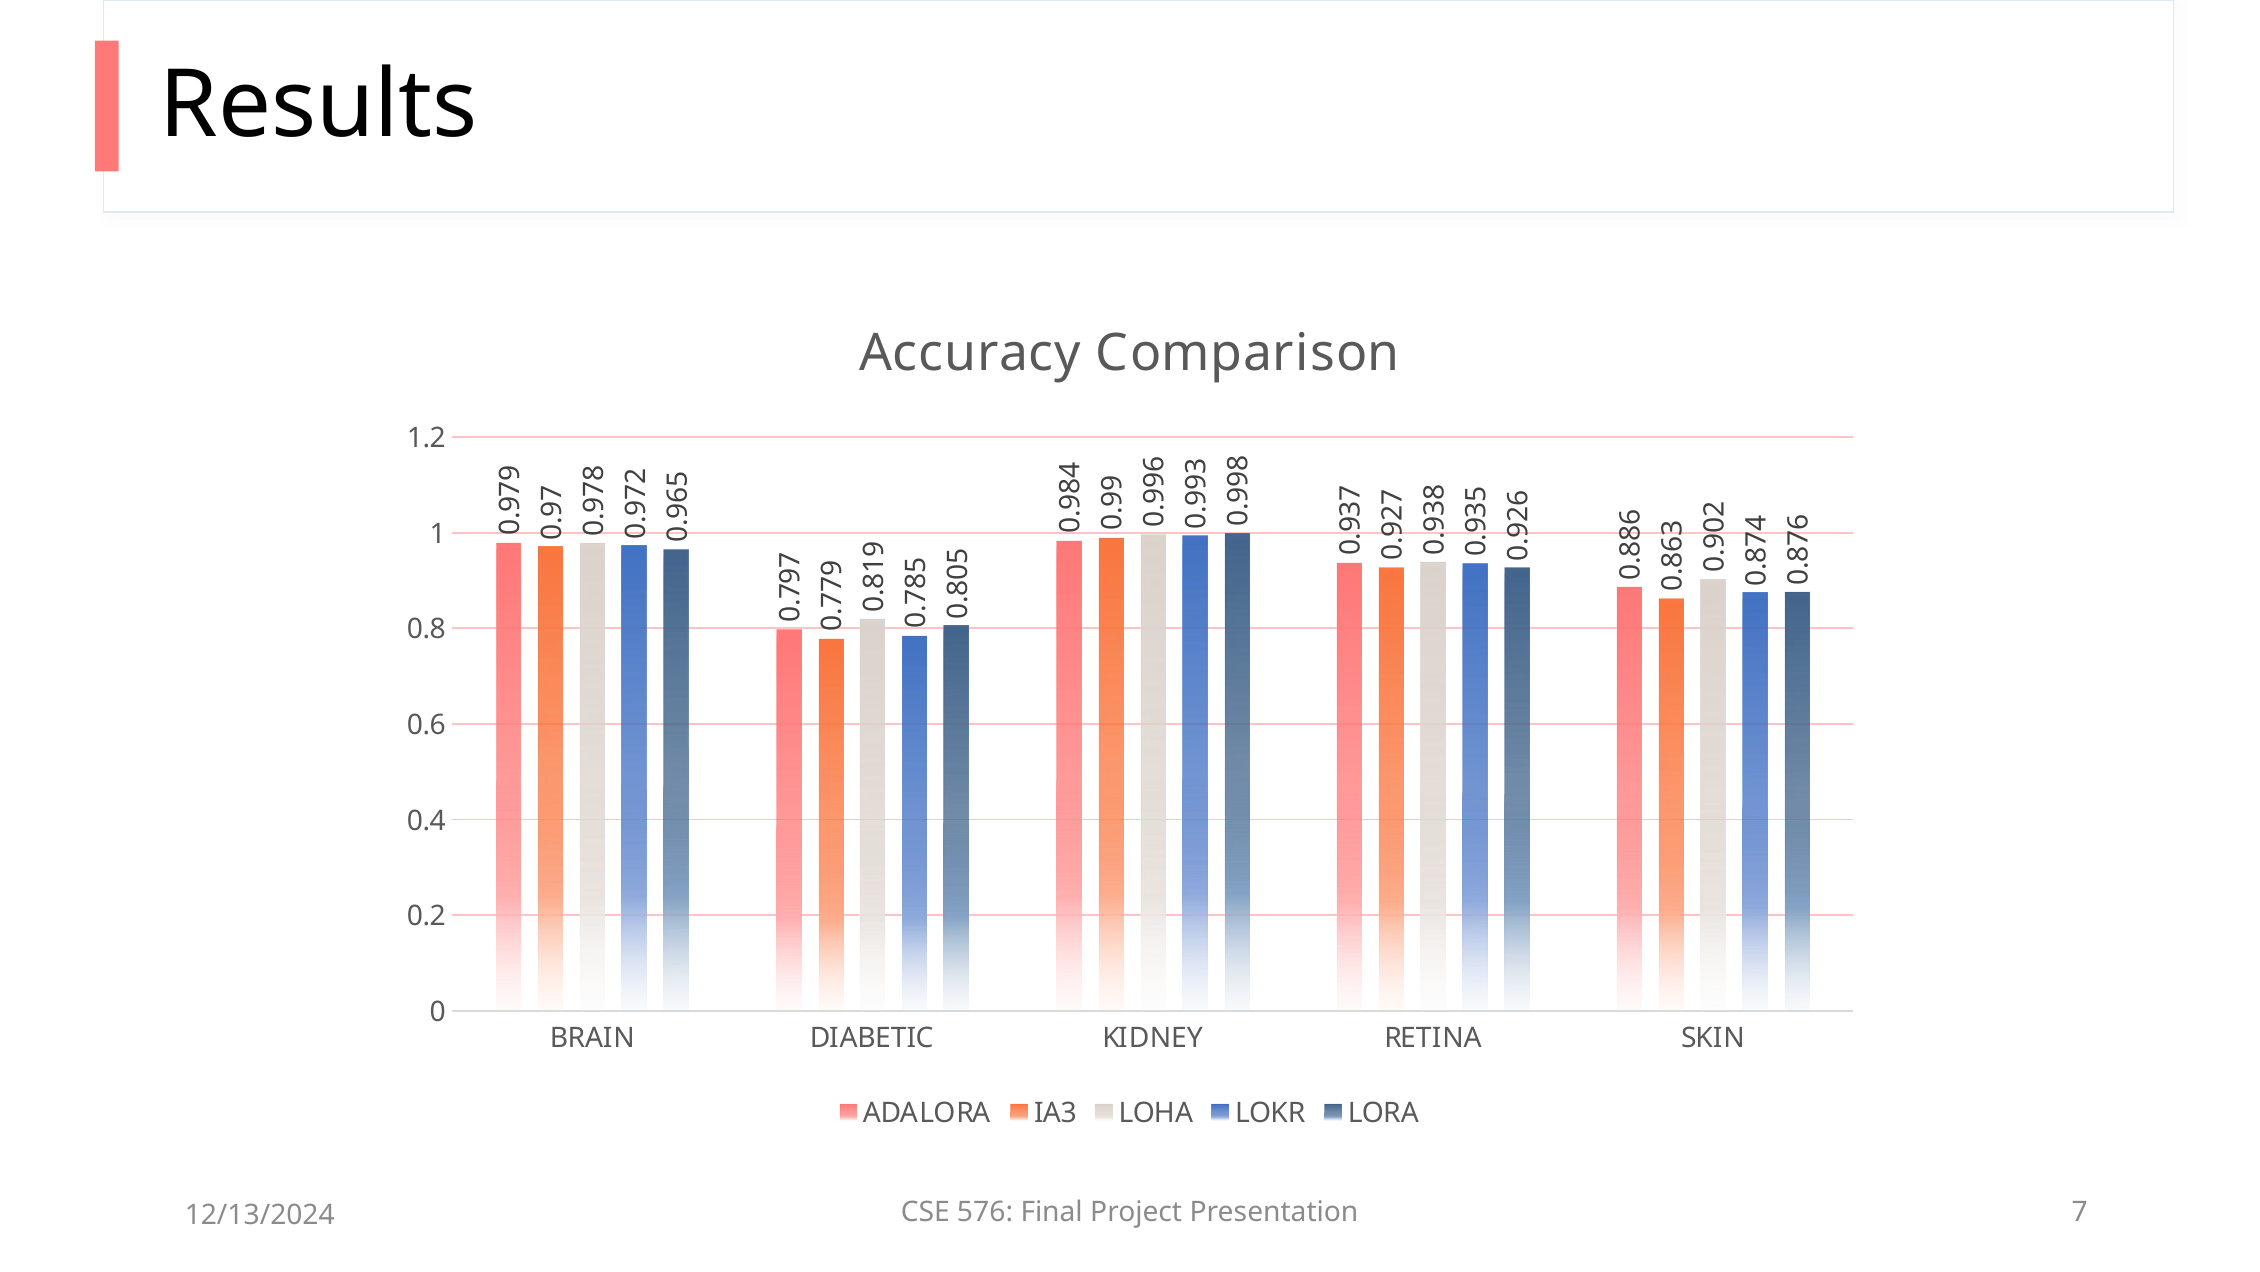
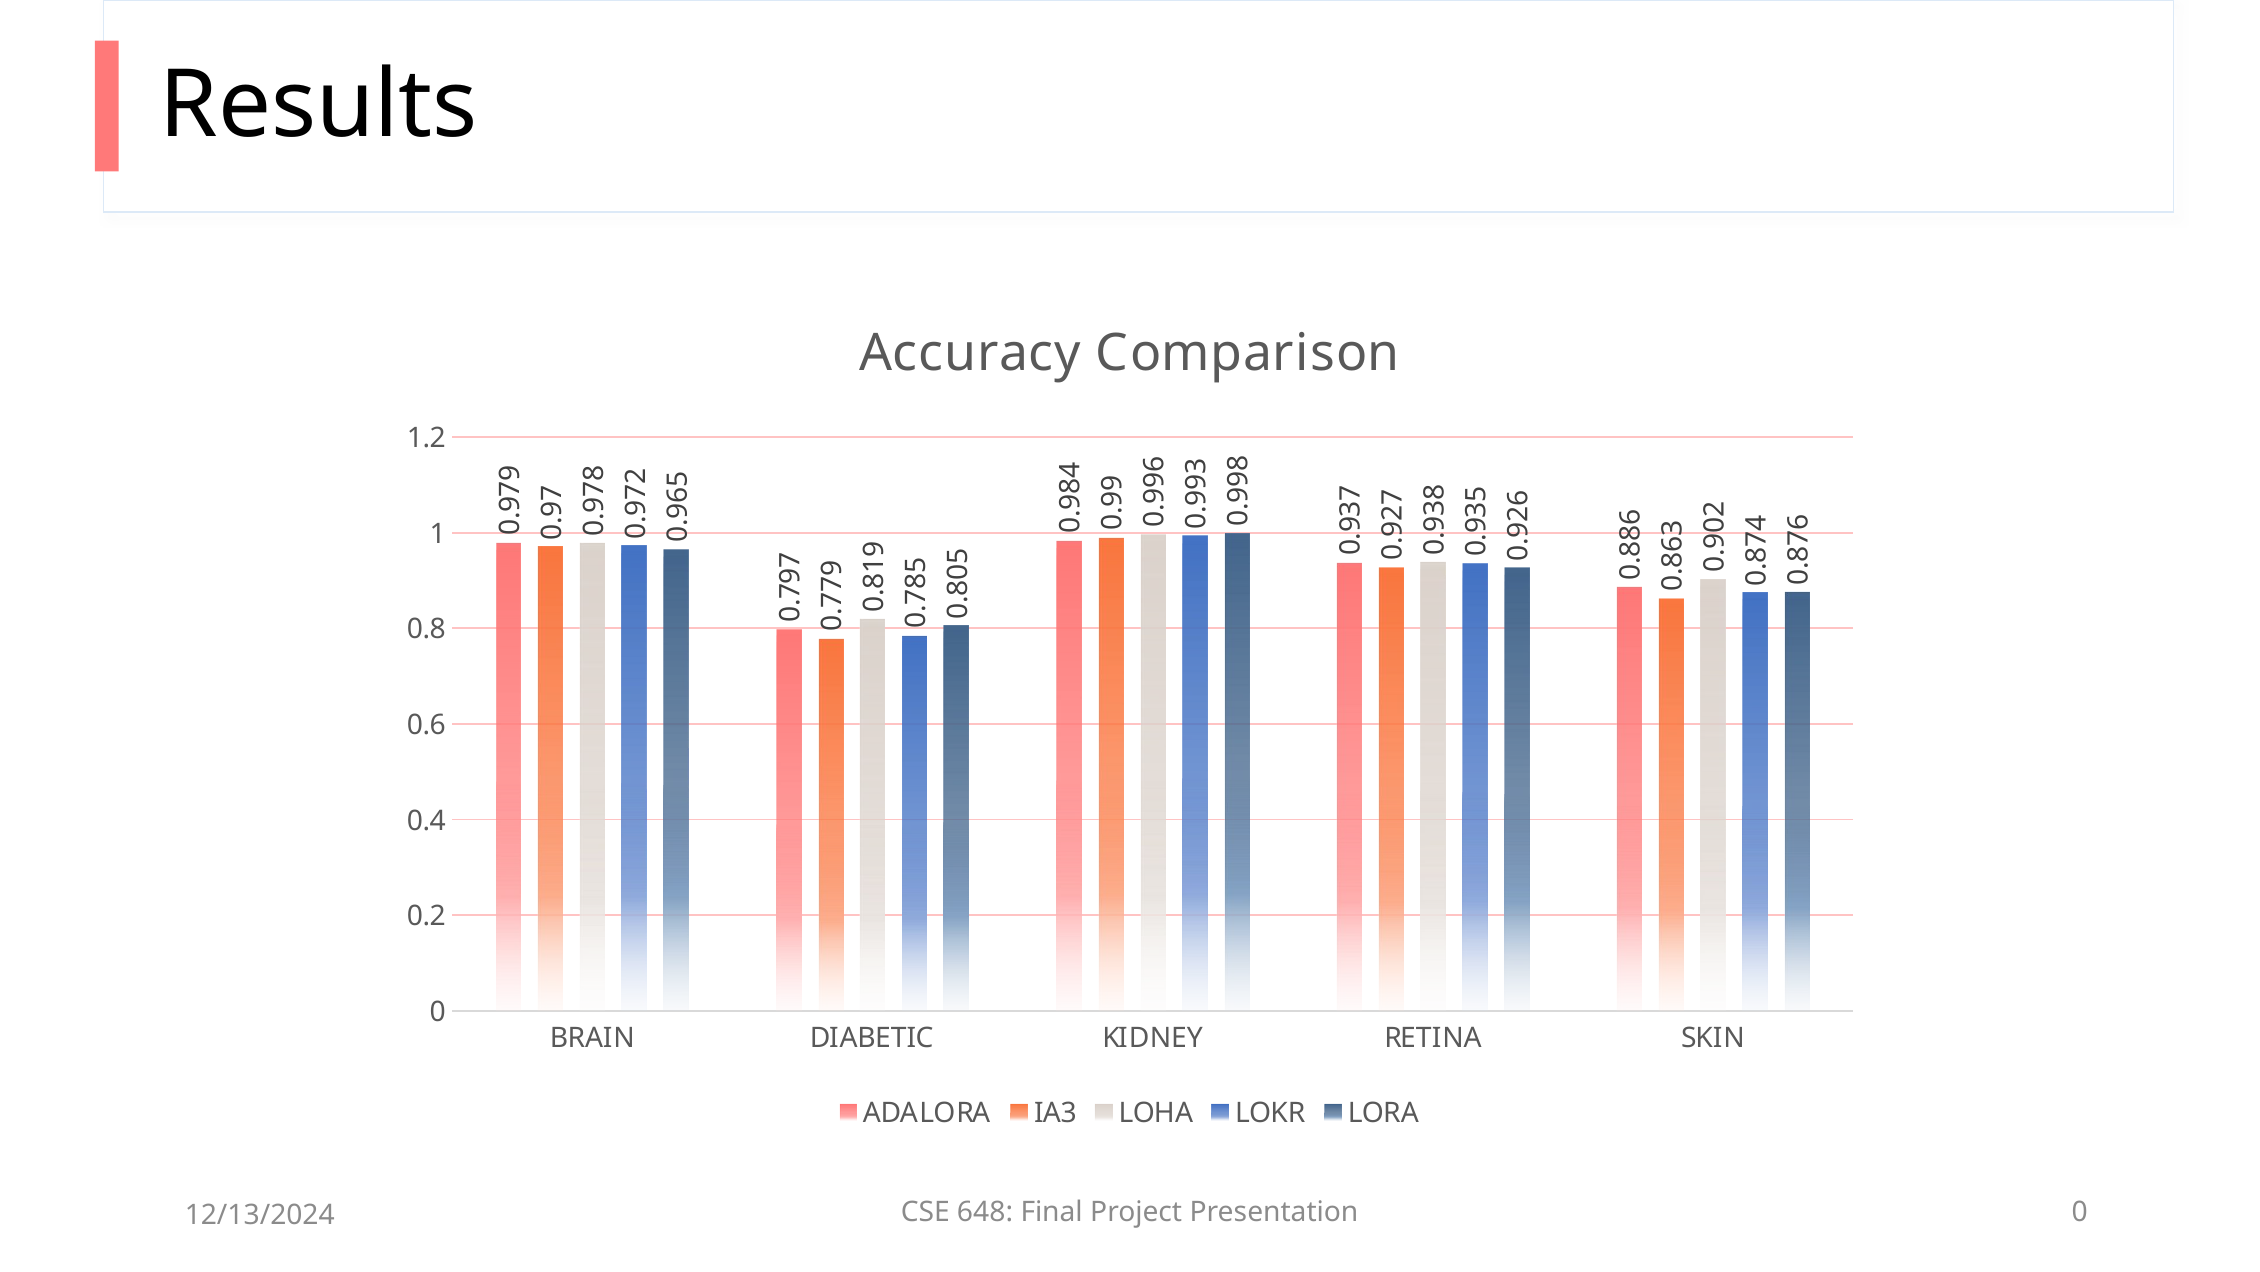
576: 576 -> 648
Presentation 7: 7 -> 0
